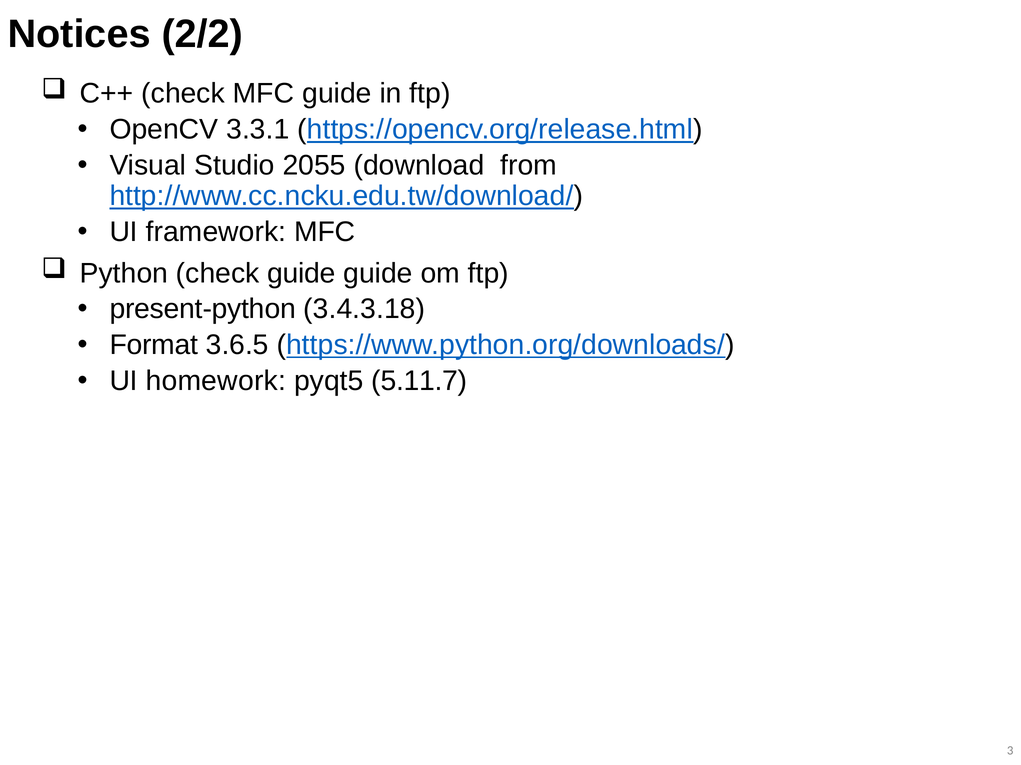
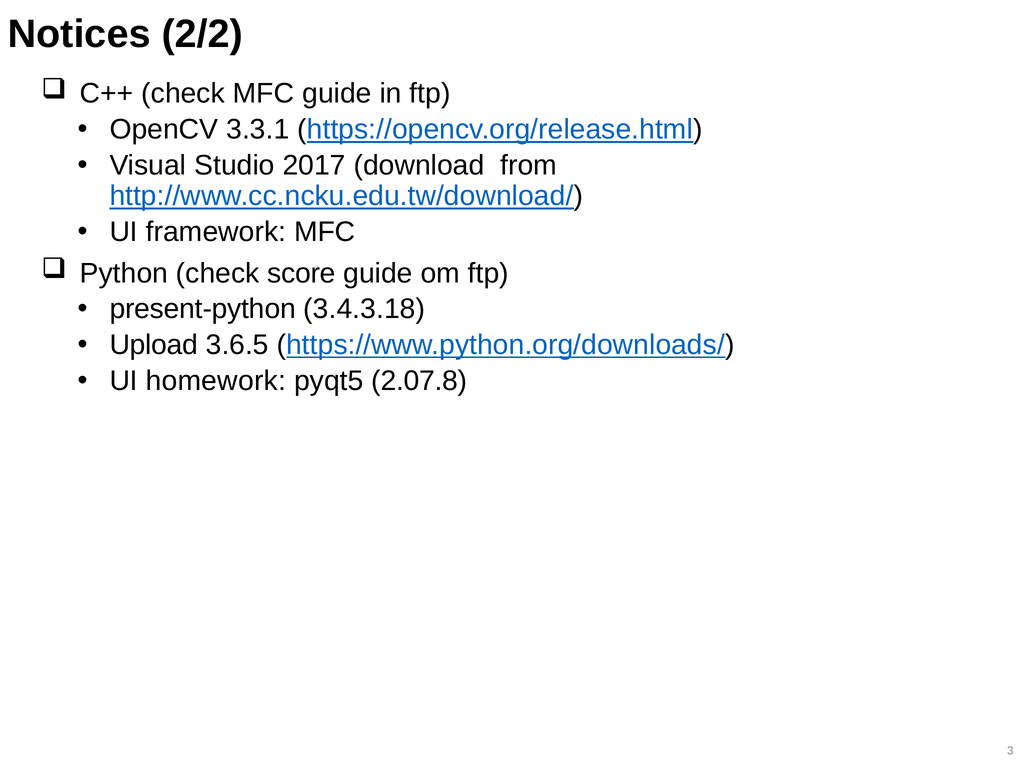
2055: 2055 -> 2017
check guide: guide -> score
Format: Format -> Upload
5.11.7: 5.11.7 -> 2.07.8
